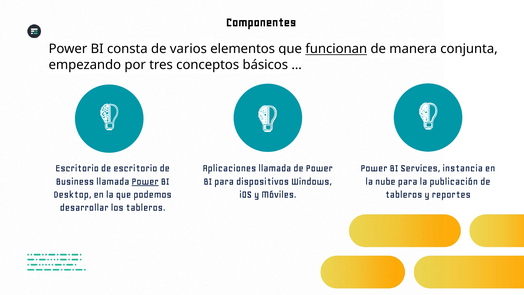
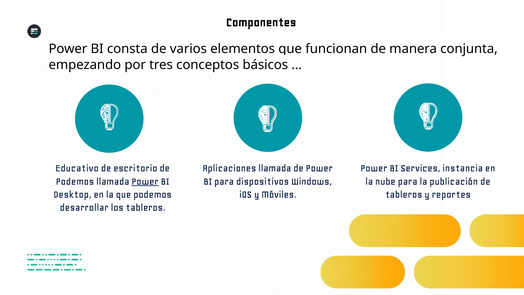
funcionan underline: present -> none
Escritorio at (77, 168): Escritorio -> Educativo
Business at (75, 181): Business -> Podemos
